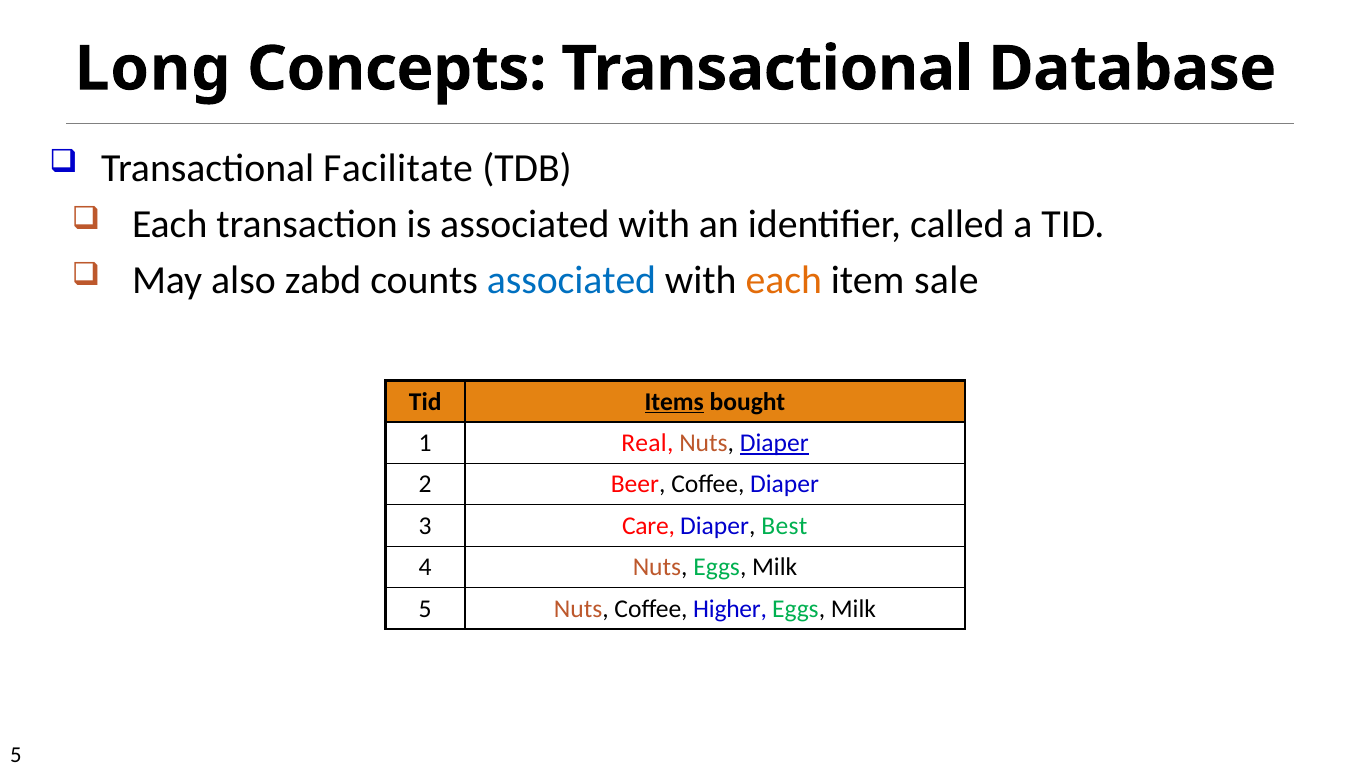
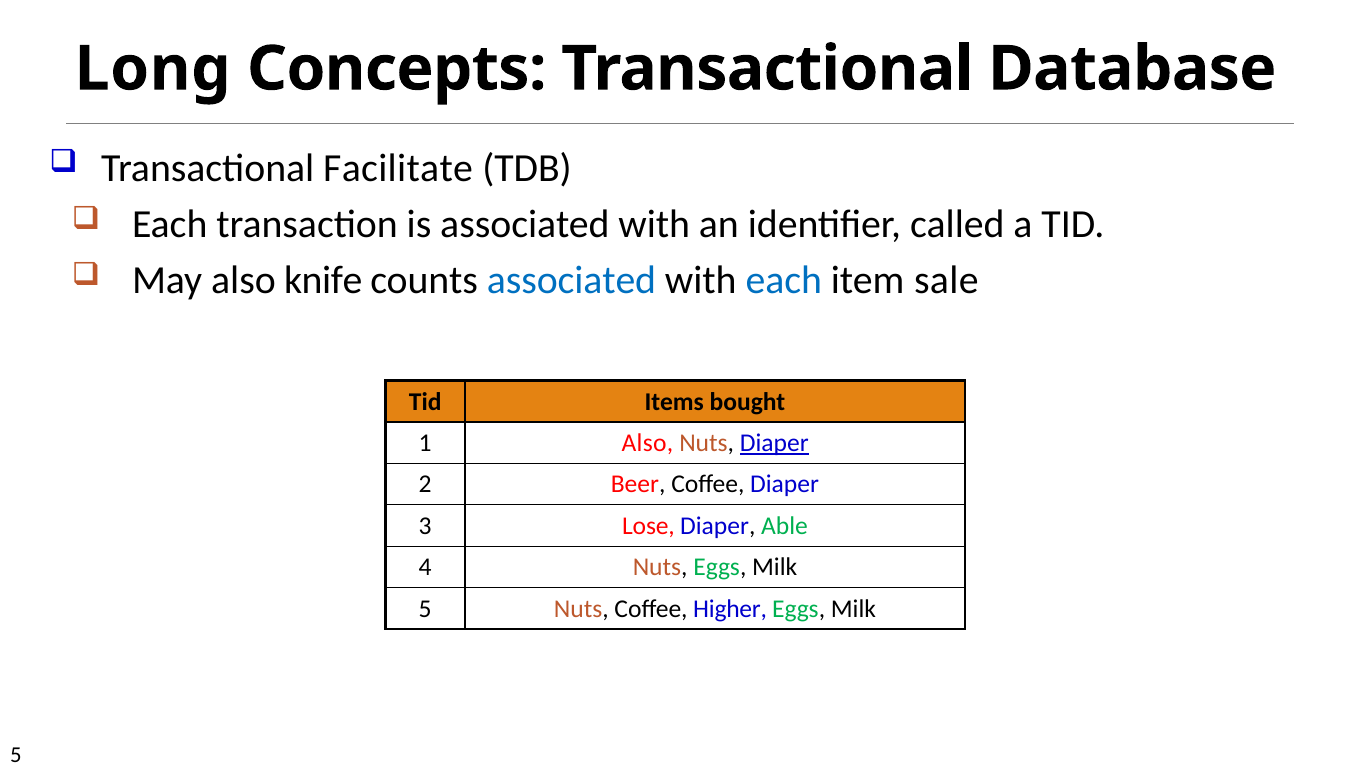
zabd: zabd -> knife
each at (784, 281) colour: orange -> blue
Items underline: present -> none
1 Real: Real -> Also
Care: Care -> Lose
Best: Best -> Able
